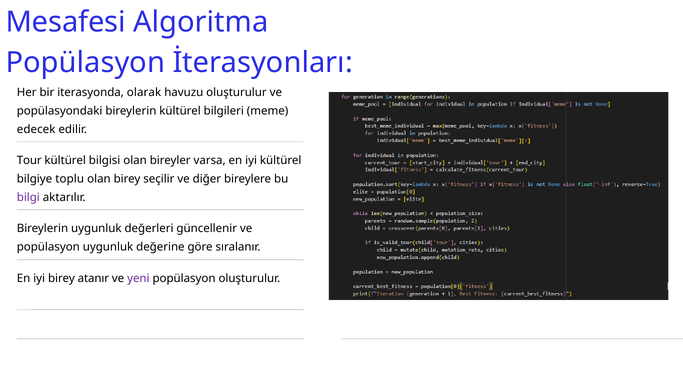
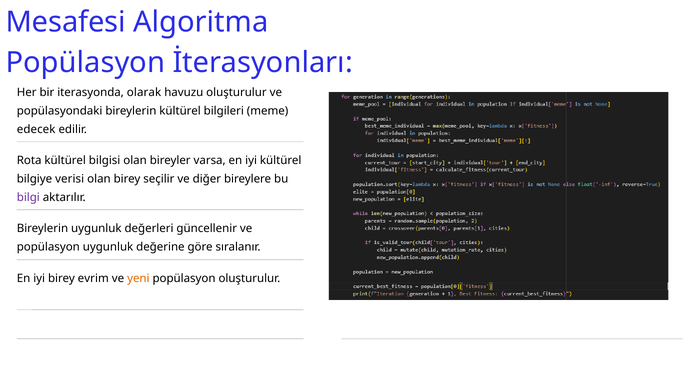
Tour: Tour -> Rota
toplu: toplu -> verisi
atanır: atanır -> evrim
yeni colour: purple -> orange
